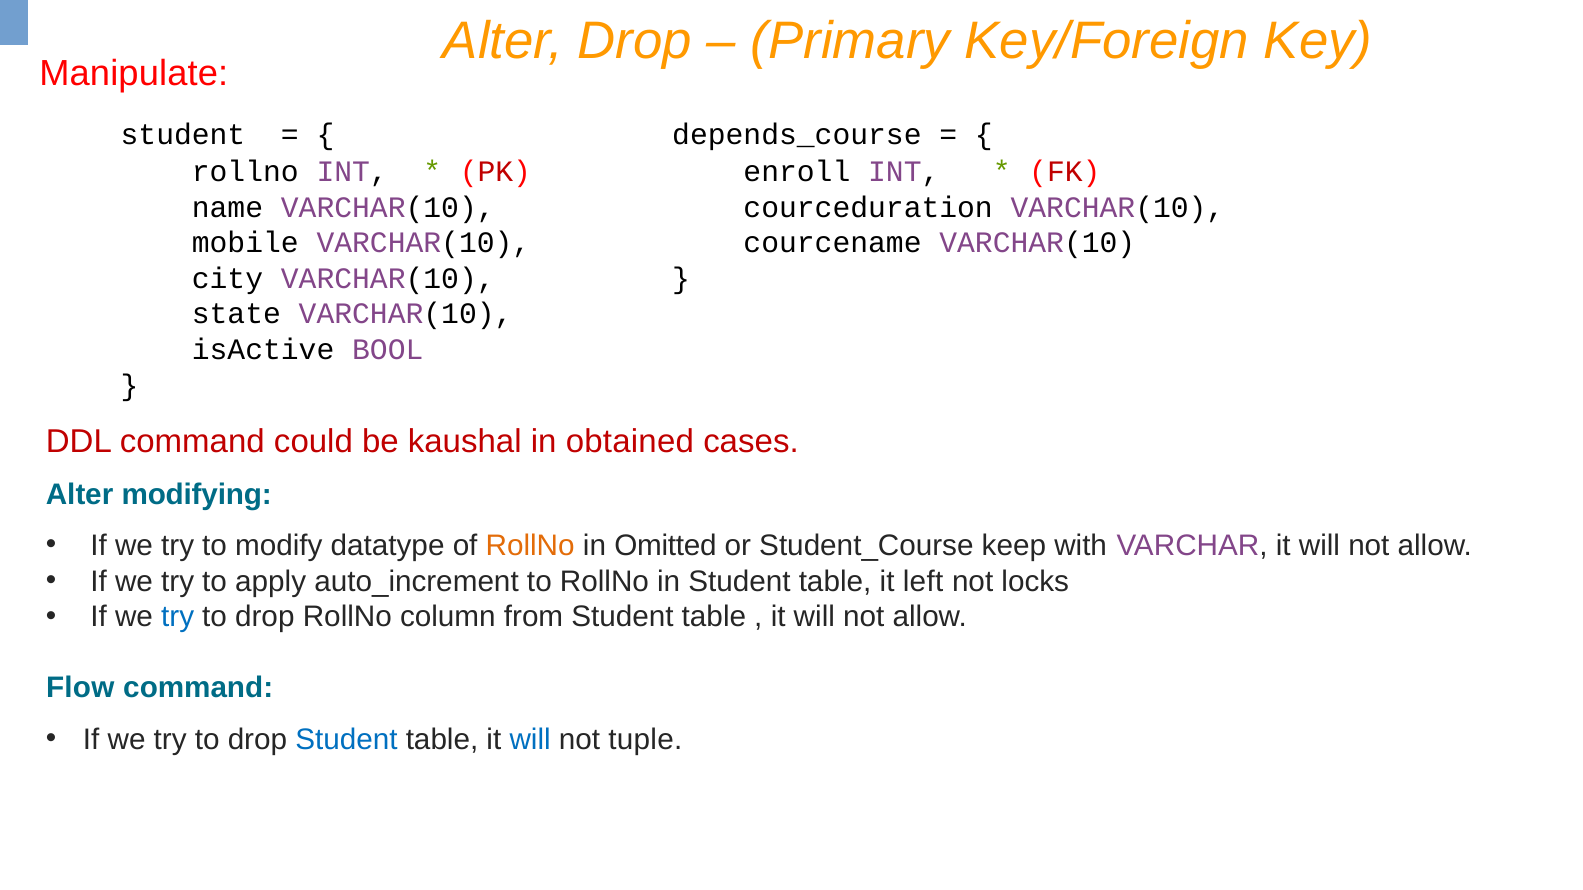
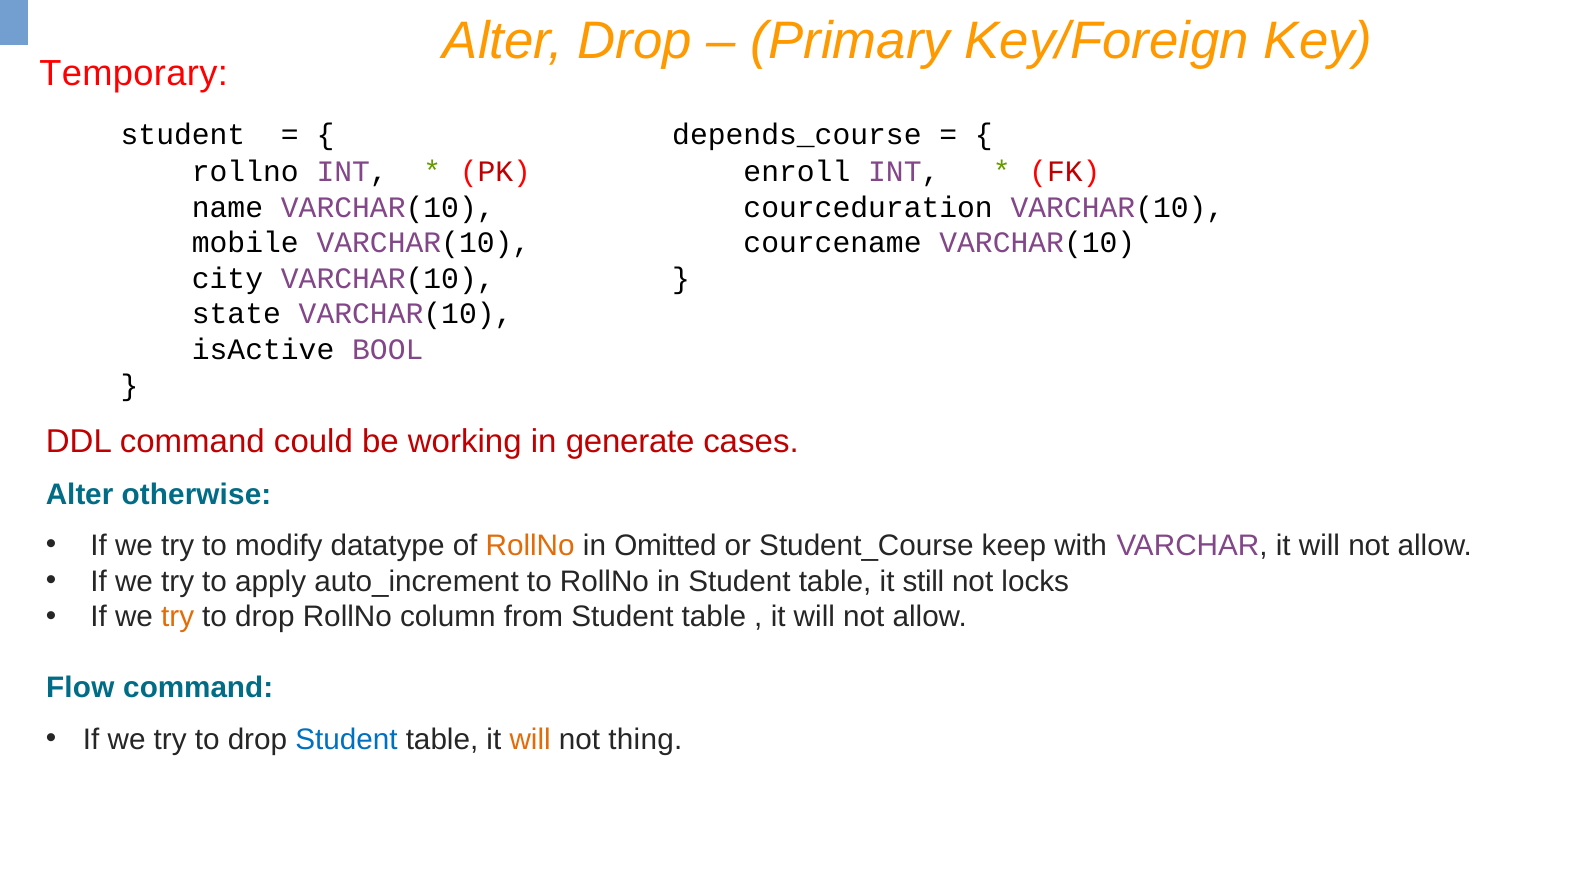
Manipulate: Manipulate -> Temporary
kaushal: kaushal -> working
obtained: obtained -> generate
modifying: modifying -> otherwise
left: left -> still
try at (178, 617) colour: blue -> orange
will at (530, 740) colour: blue -> orange
tuple: tuple -> thing
